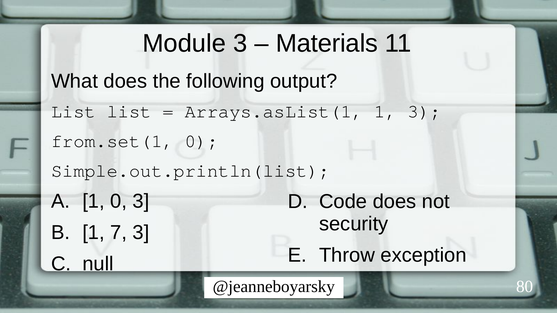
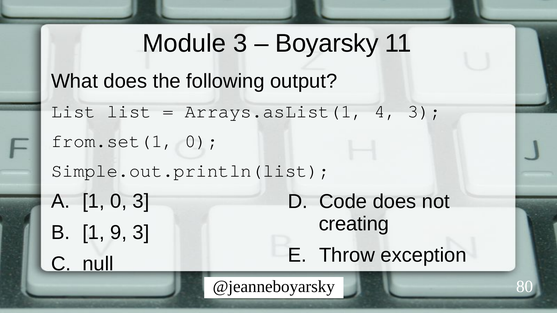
Materials: Materials -> Boyarsky
Arrays.asList(1 1: 1 -> 4
security: security -> creating
7: 7 -> 9
